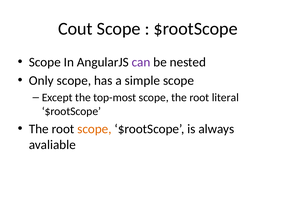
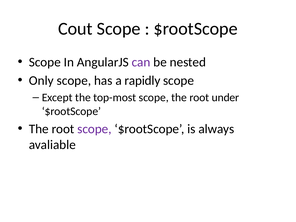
simple: simple -> rapidly
literal: literal -> under
scope at (94, 129) colour: orange -> purple
